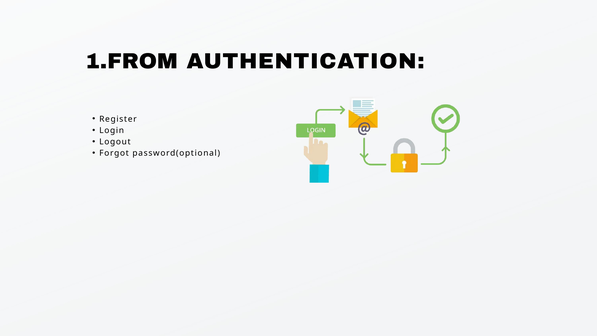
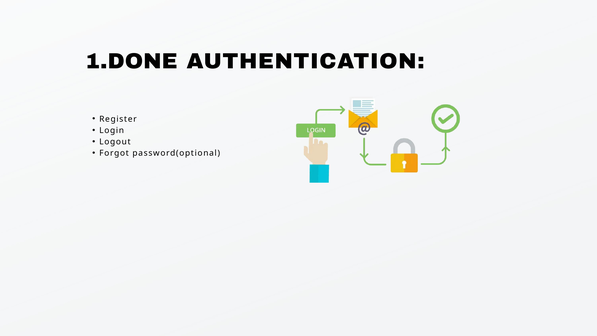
1.FROM: 1.FROM -> 1.DONE
